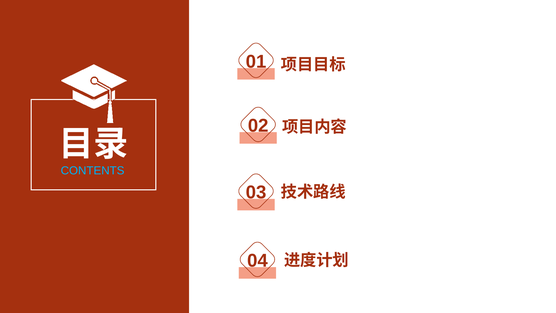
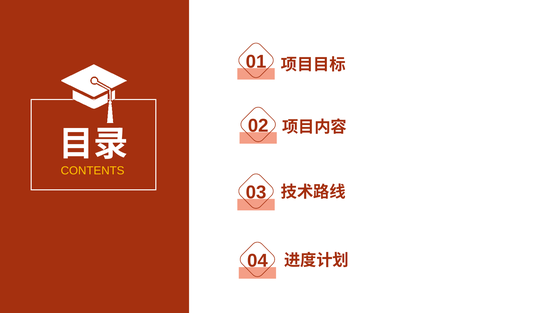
CONTENTS colour: light blue -> yellow
